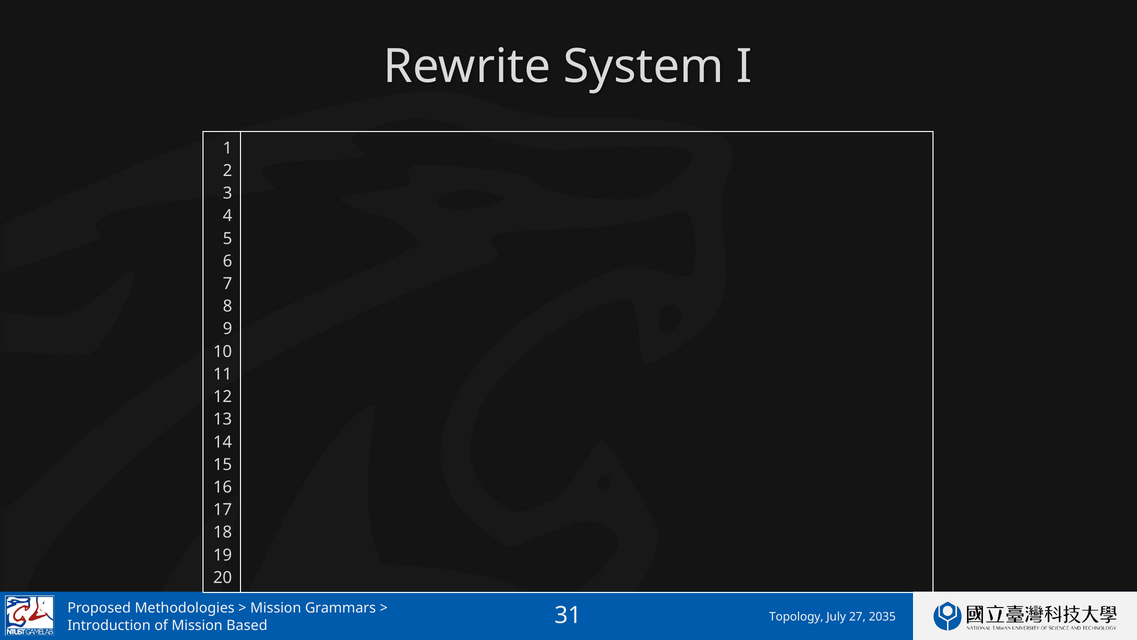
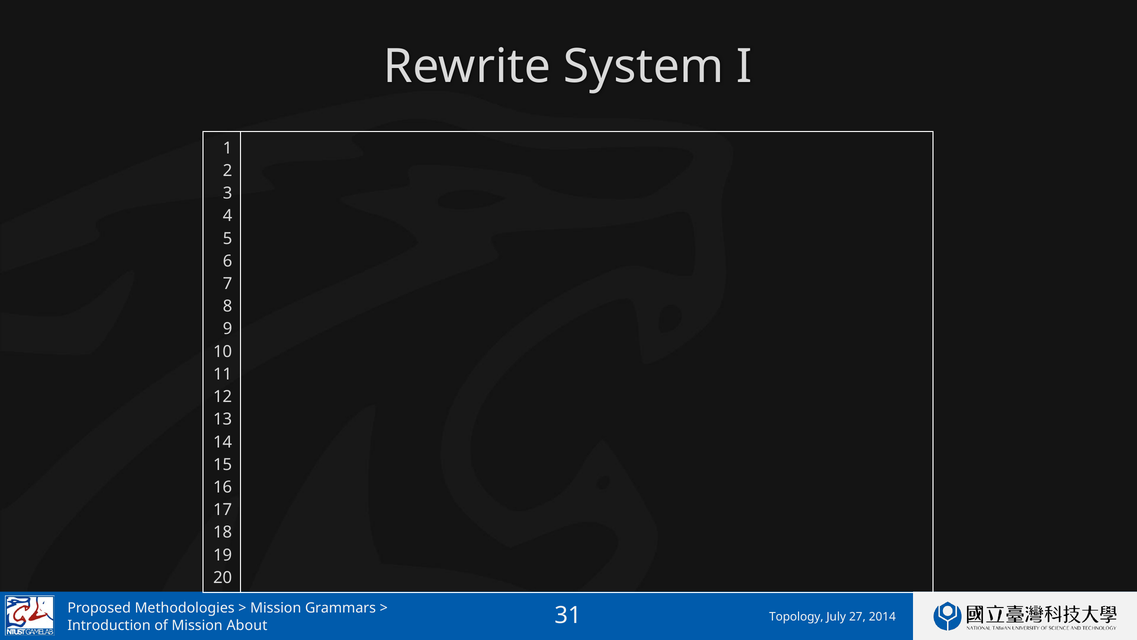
2035: 2035 -> 2014
Based: Based -> About
